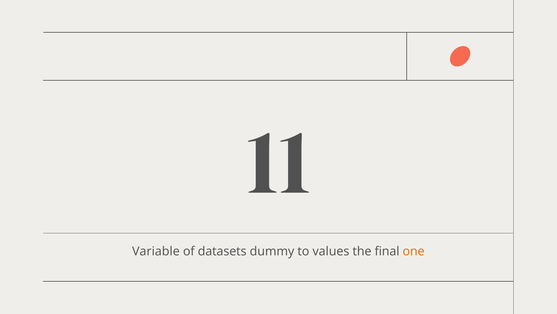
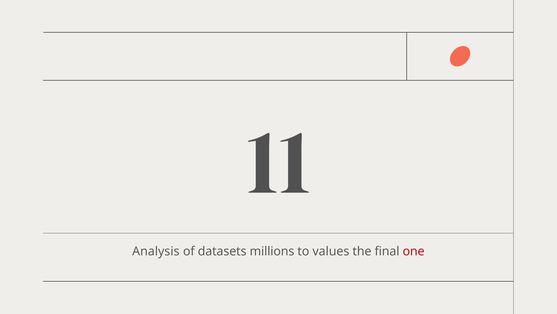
Variable: Variable -> Analysis
dummy: dummy -> millions
one colour: orange -> red
